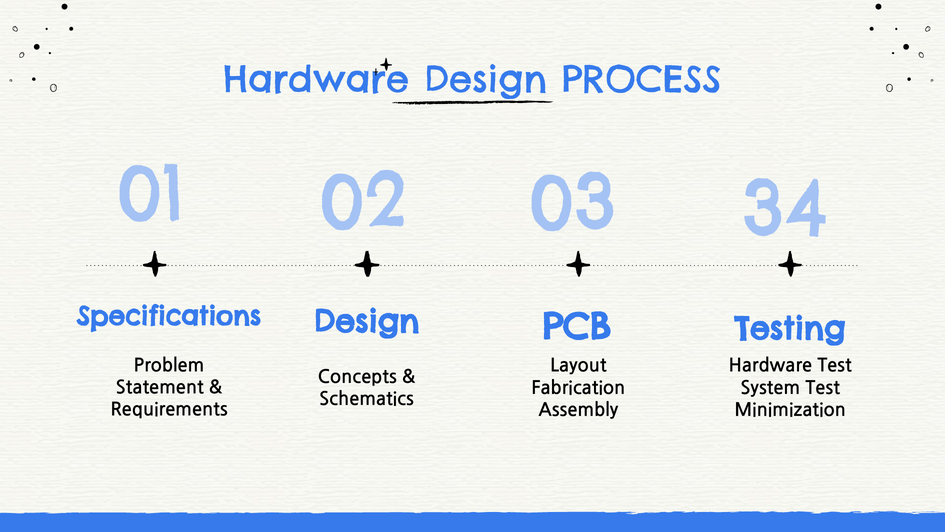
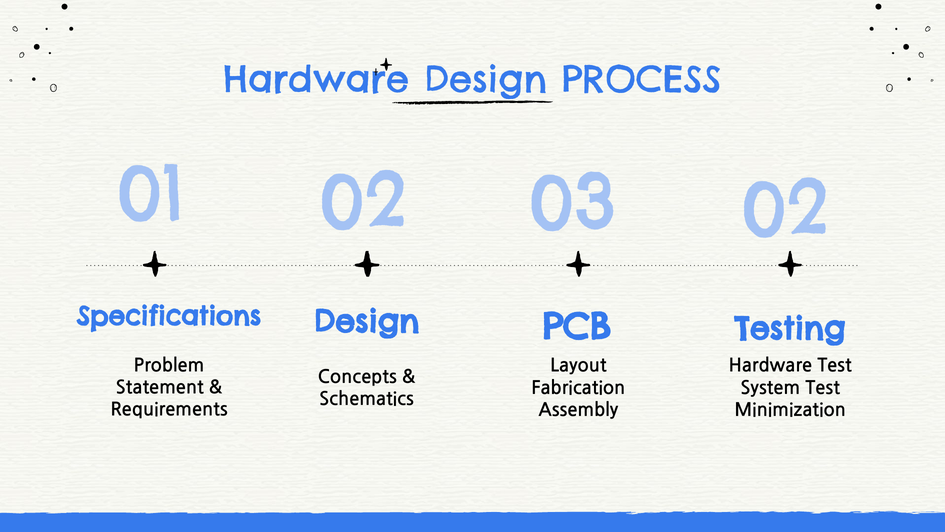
03 34: 34 -> 02
